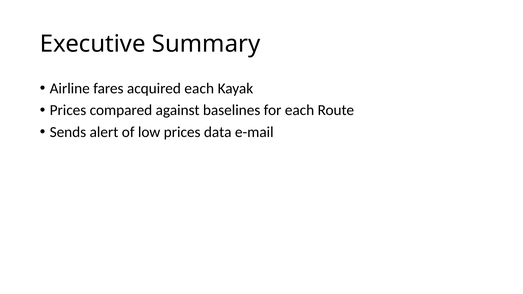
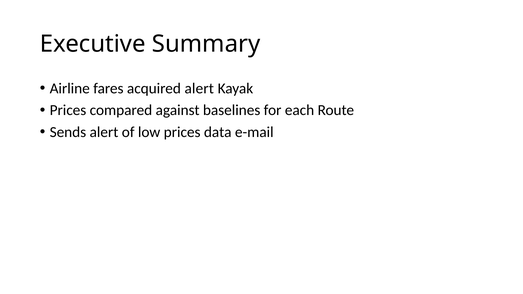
acquired each: each -> alert
